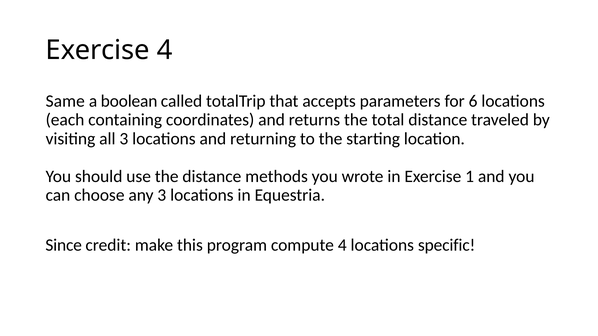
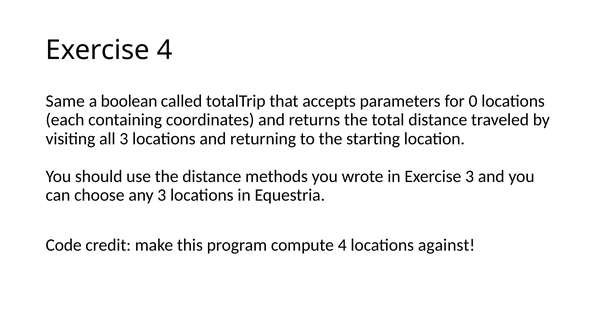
6: 6 -> 0
Exercise 1: 1 -> 3
Since: Since -> Code
specific: specific -> against
